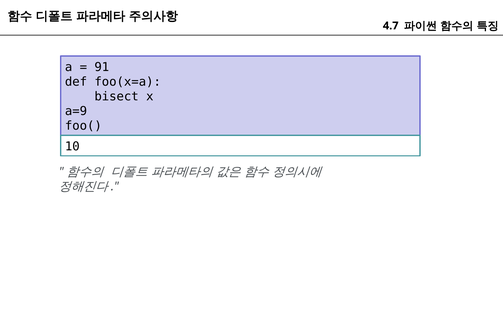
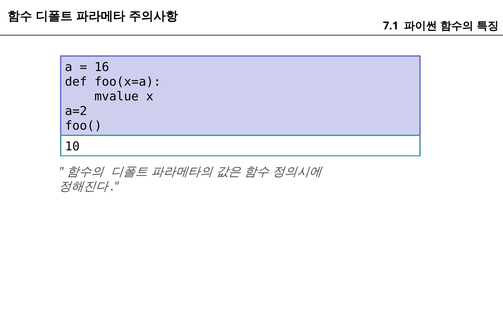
4.7: 4.7 -> 7.1
91: 91 -> 16
bisect: bisect -> mvalue
a=9: a=9 -> a=2
